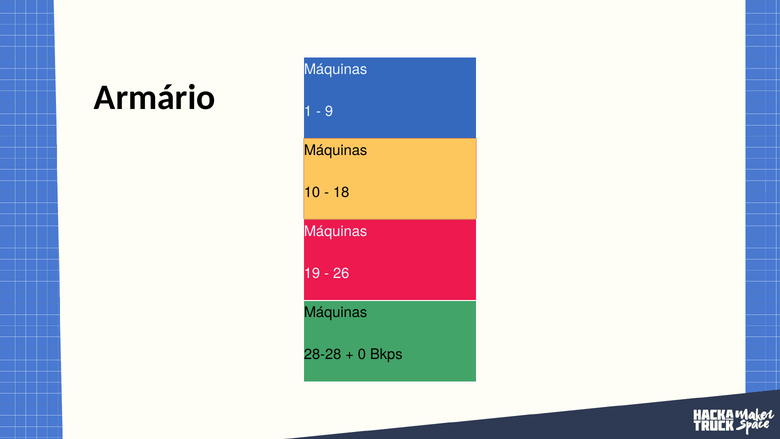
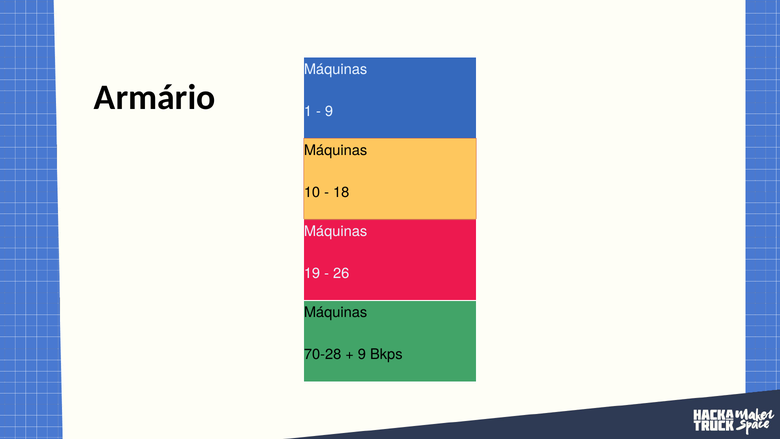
28-28: 28-28 -> 70-28
0 at (362, 354): 0 -> 9
